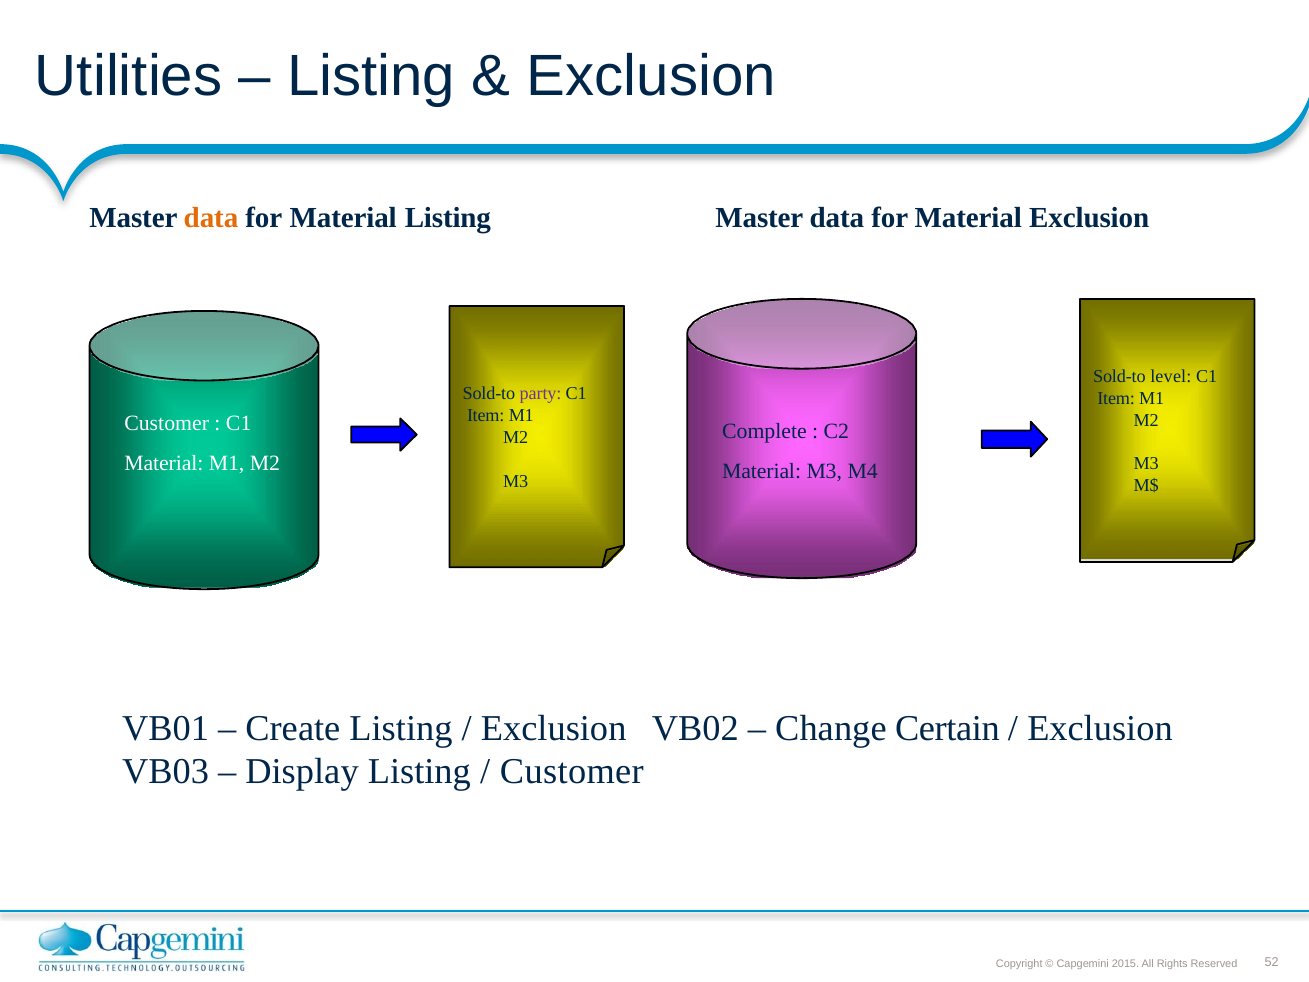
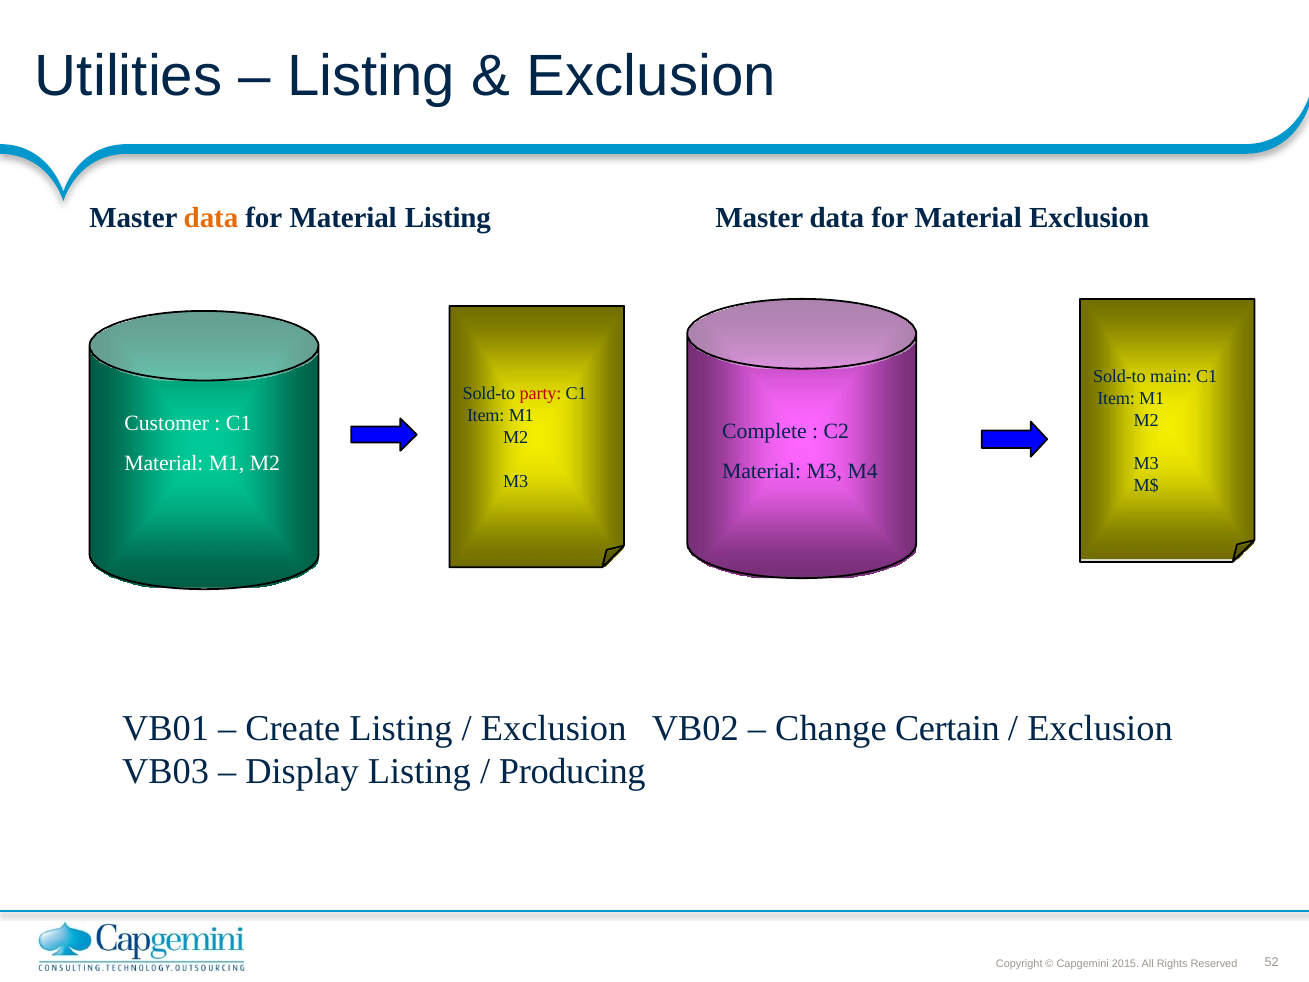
level: level -> main
party colour: purple -> red
Customer at (572, 772): Customer -> Producing
